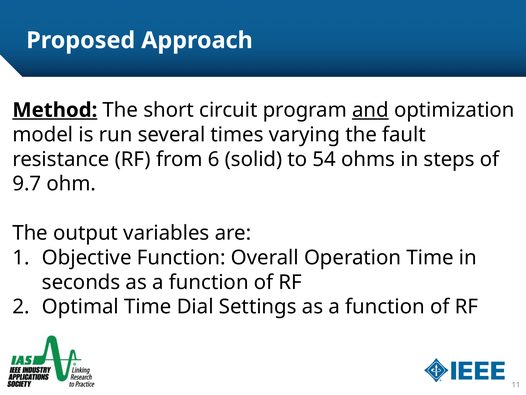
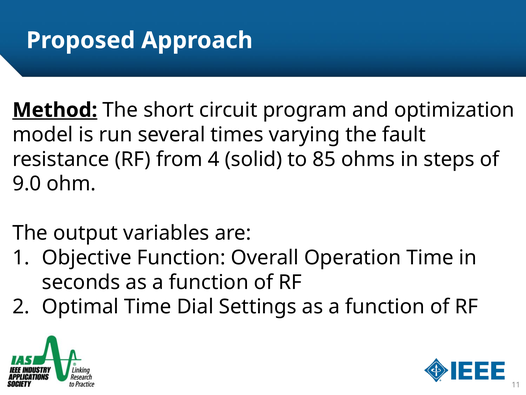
and underline: present -> none
6: 6 -> 4
54: 54 -> 85
9.7: 9.7 -> 9.0
